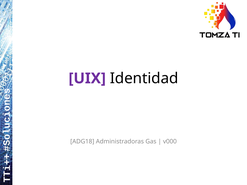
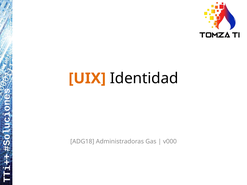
UIX colour: purple -> orange
